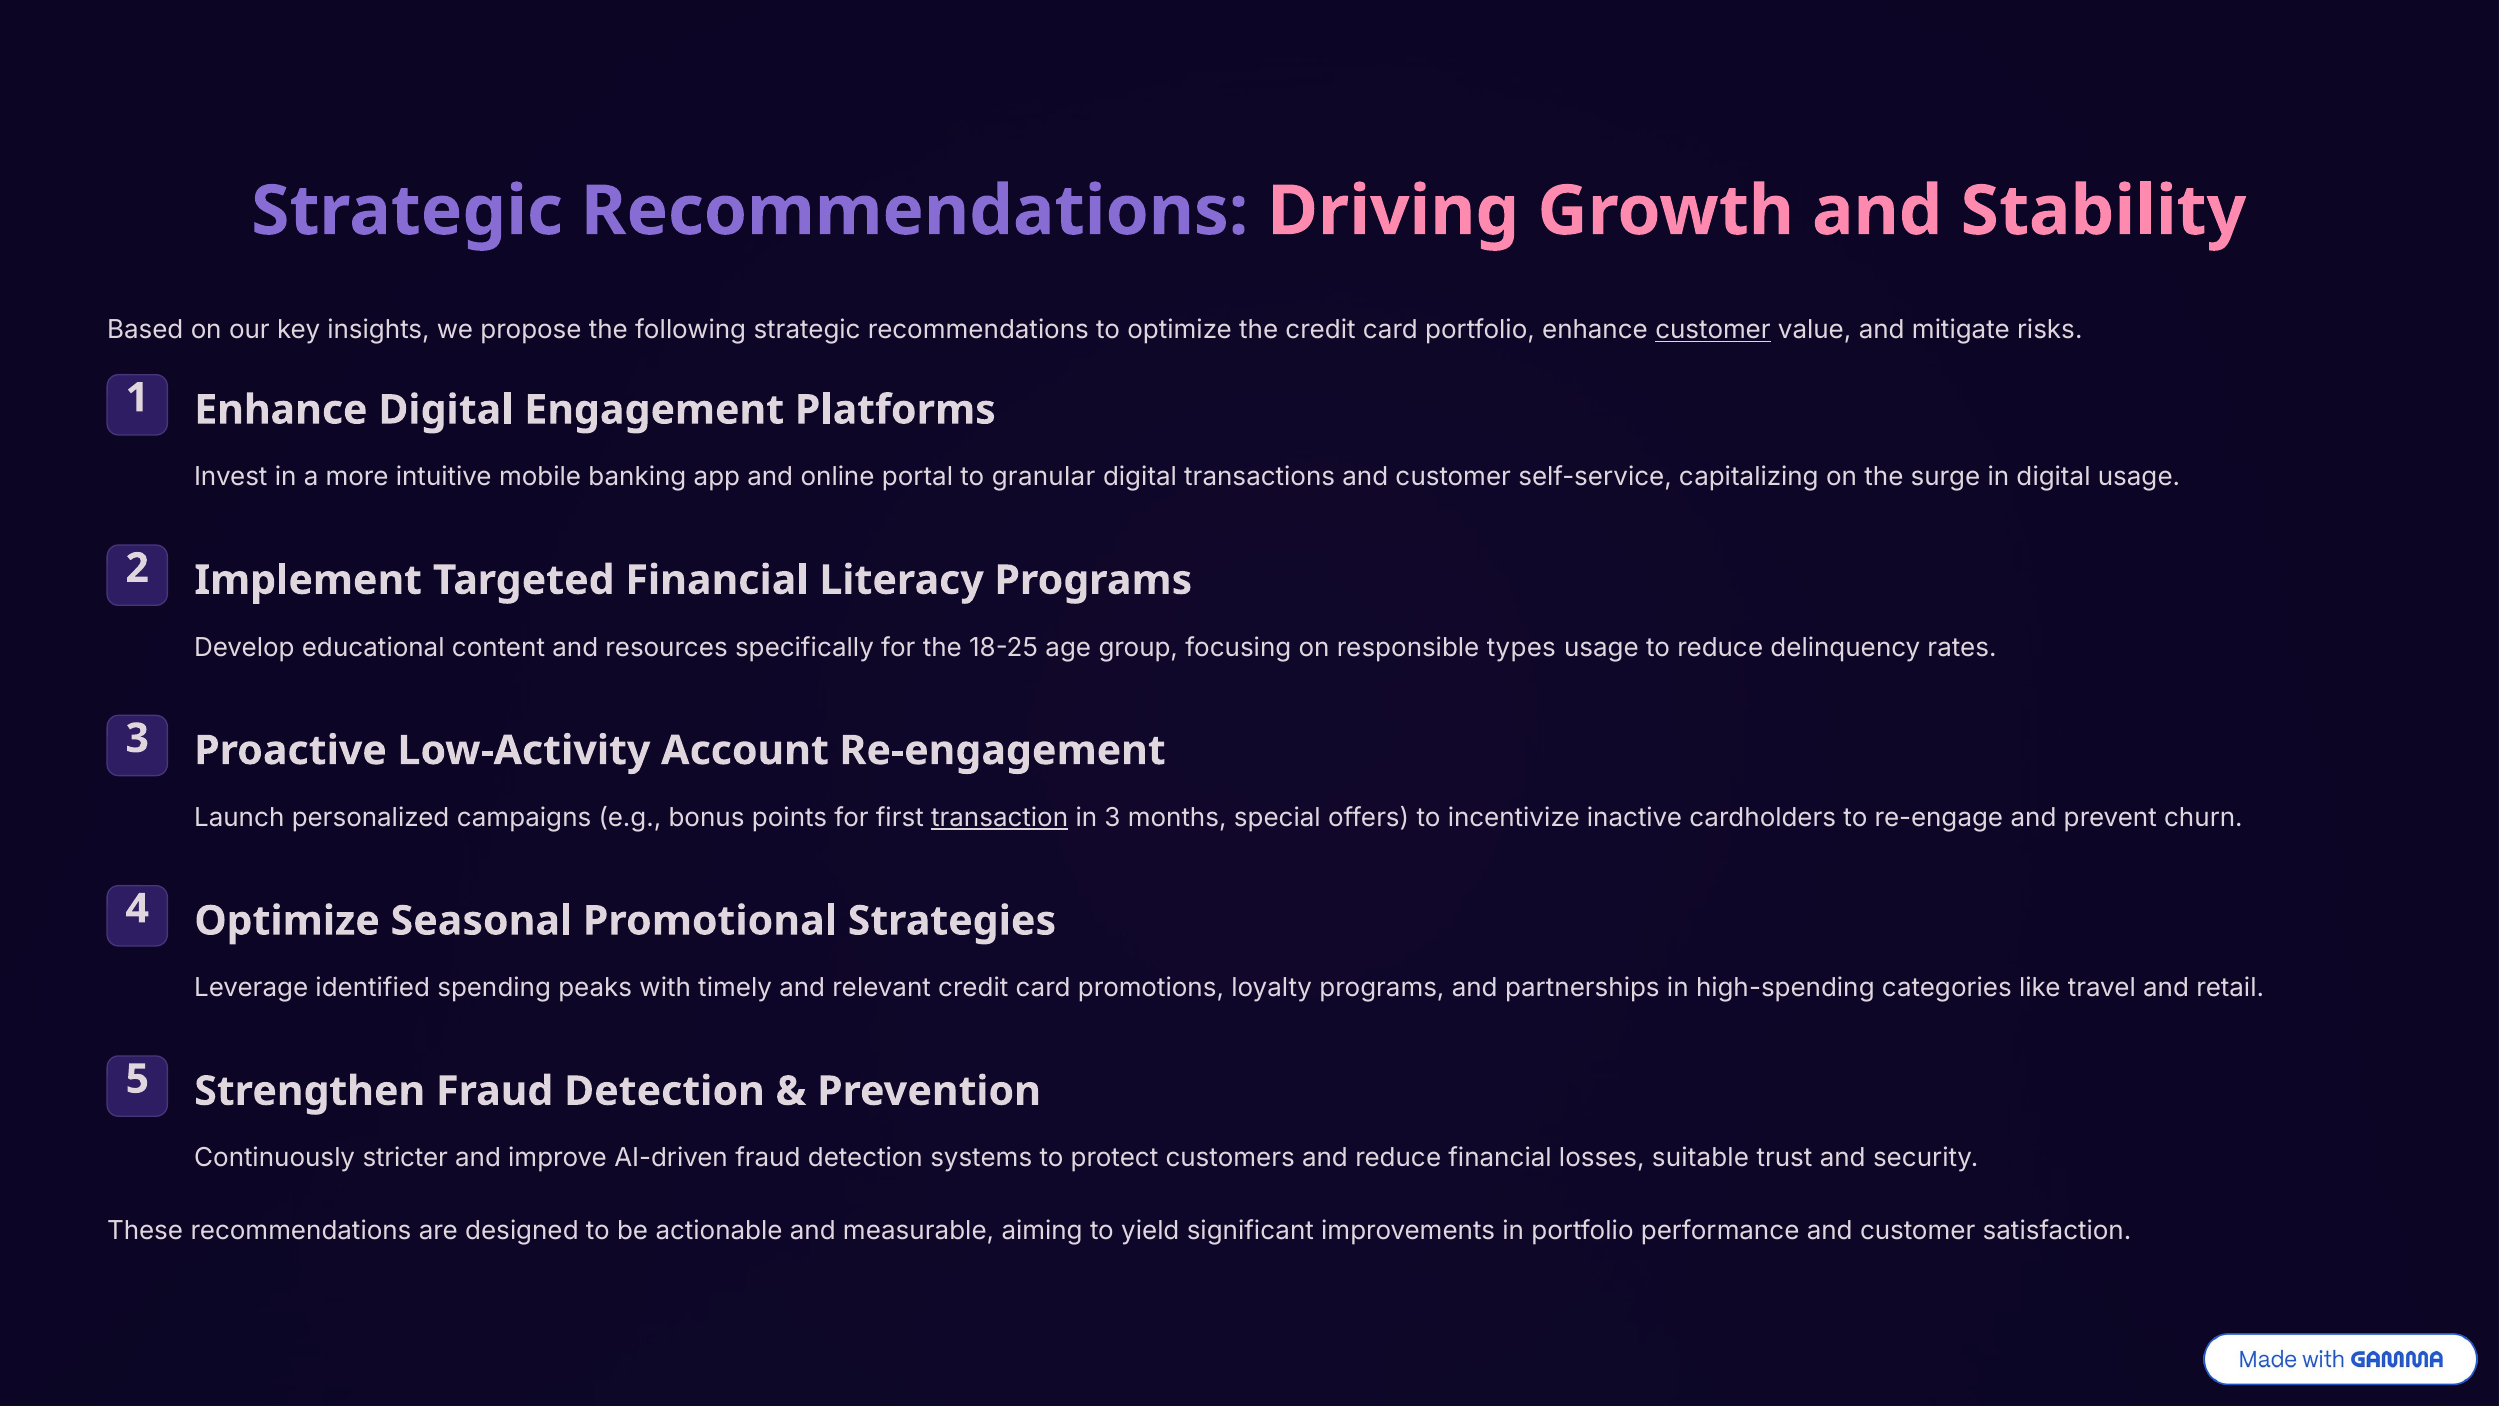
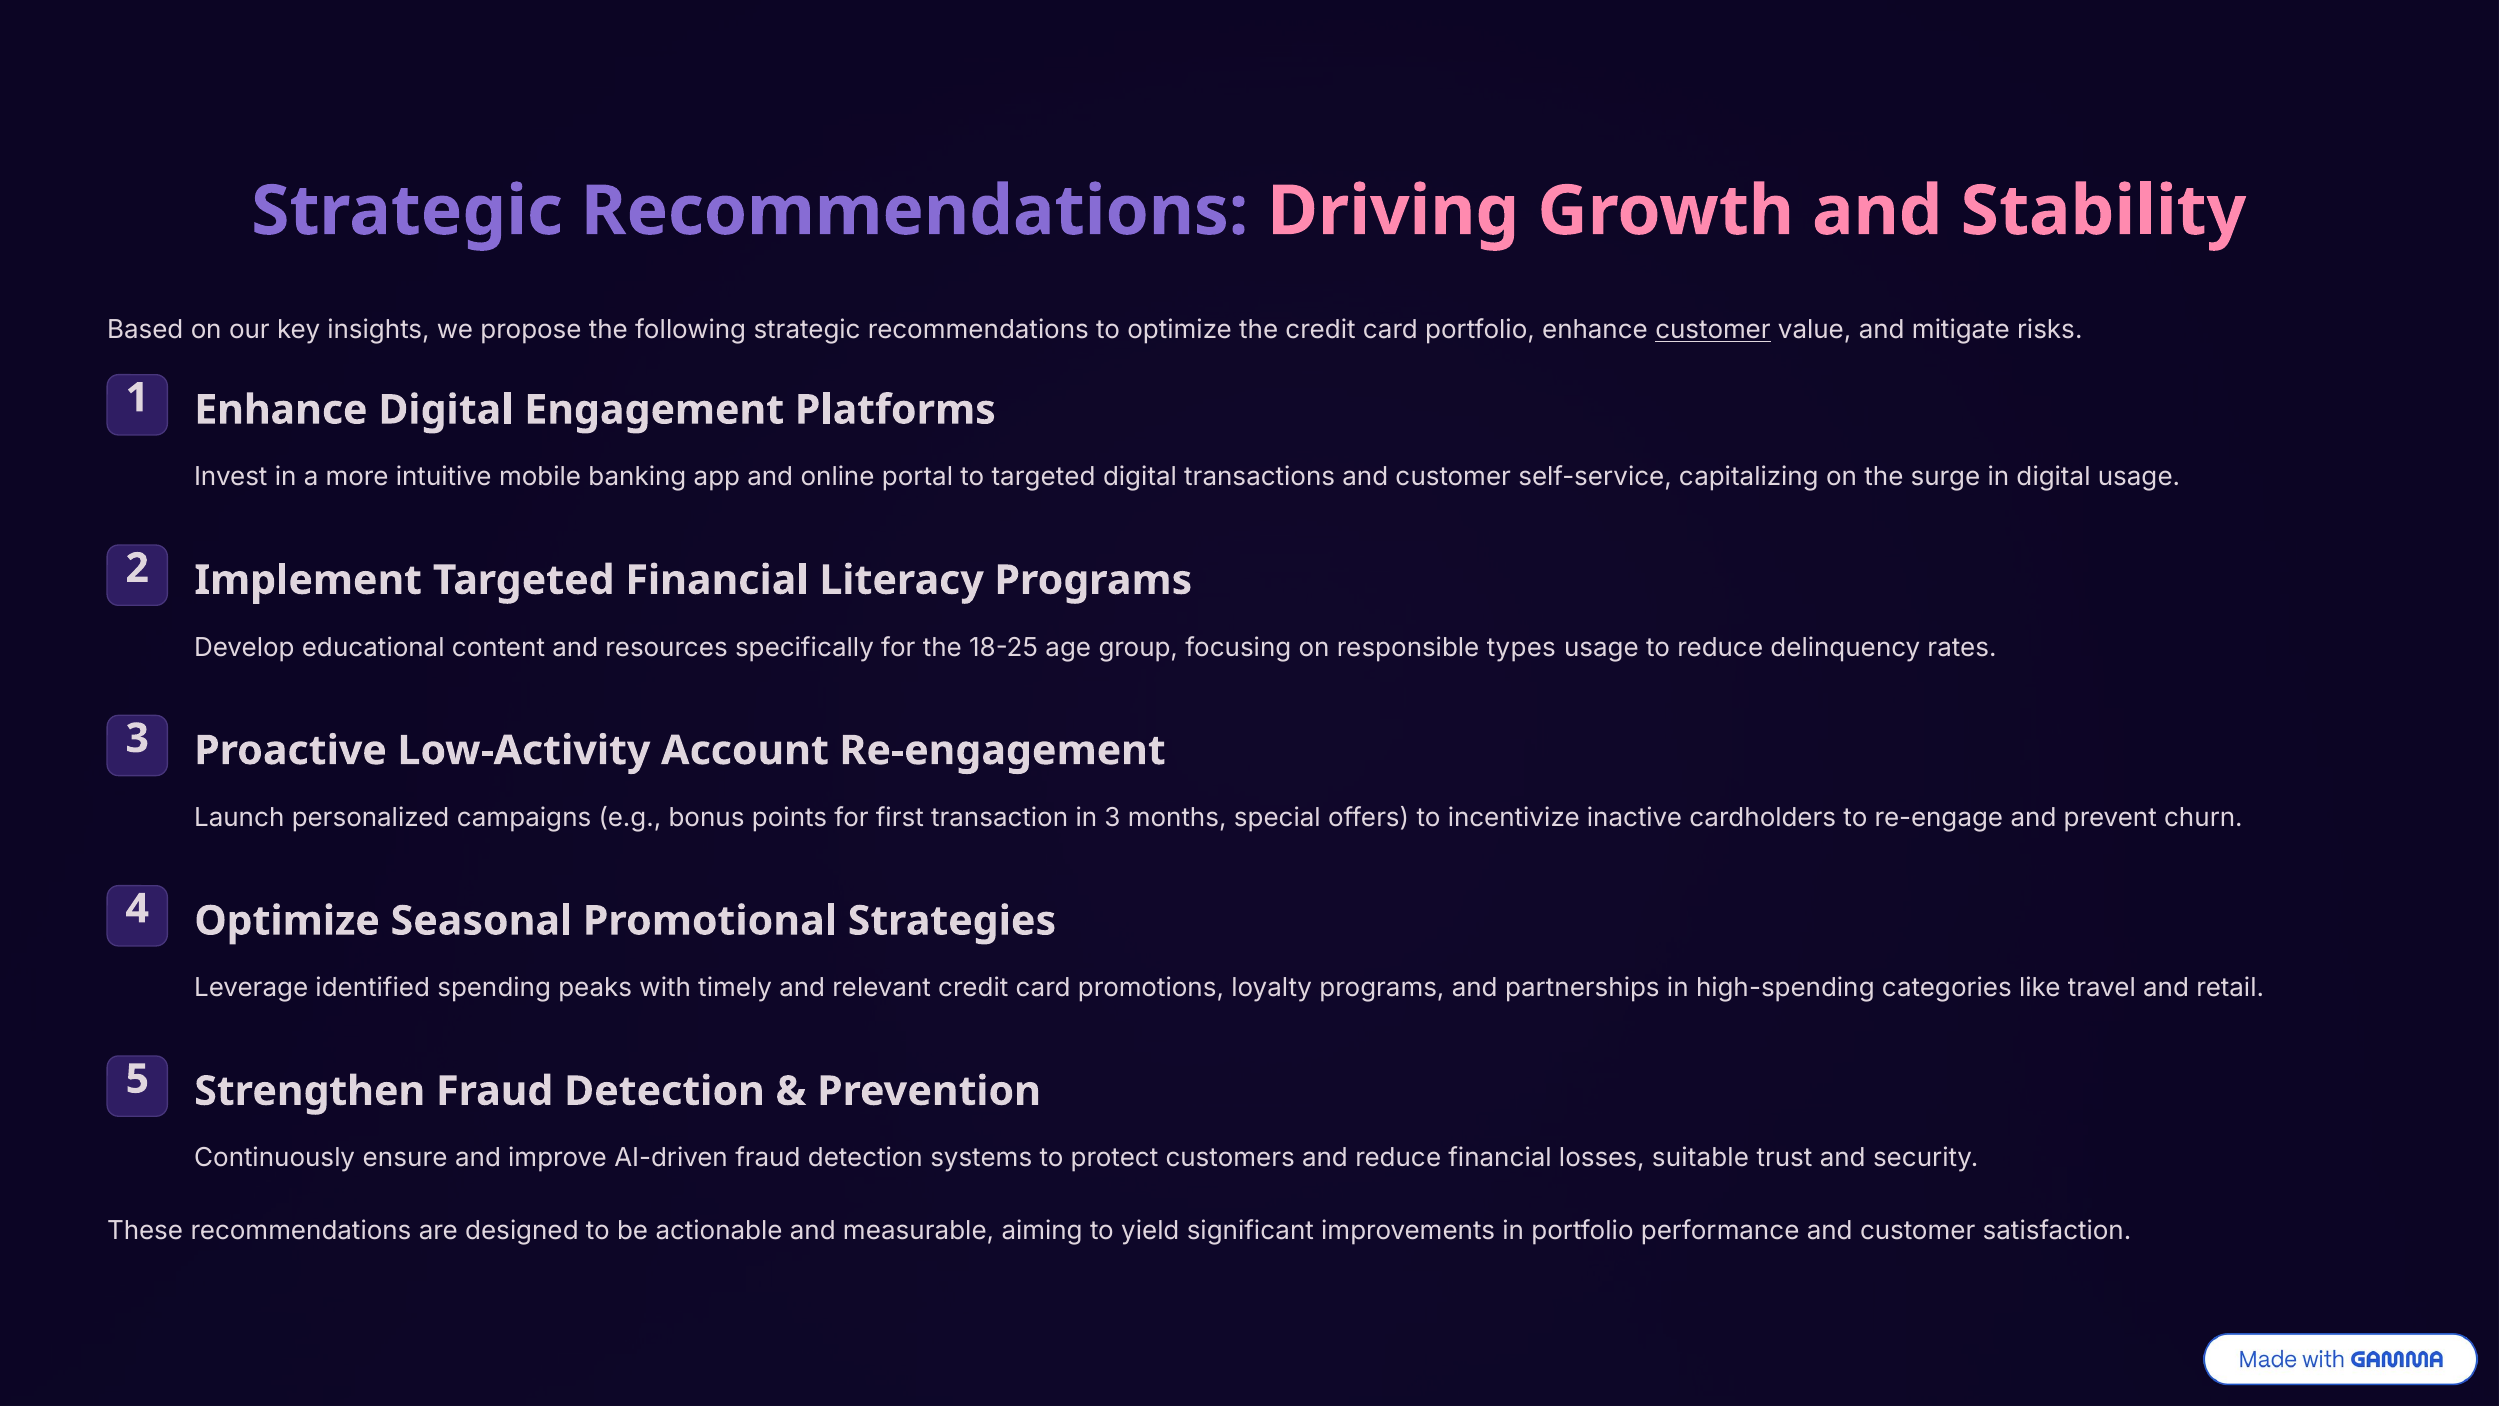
to granular: granular -> targeted
transaction underline: present -> none
stricter: stricter -> ensure
